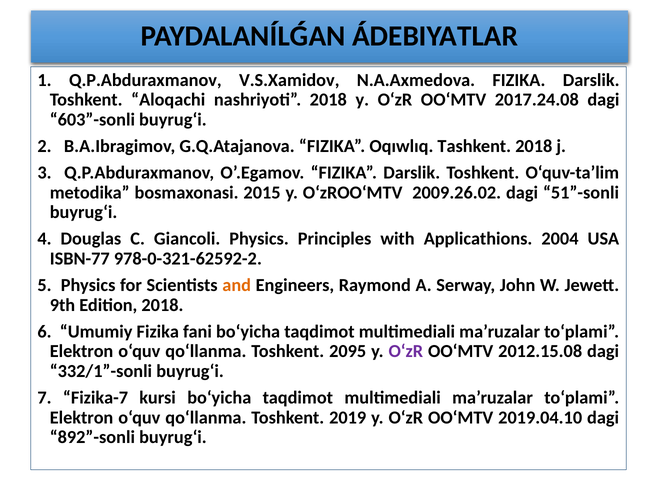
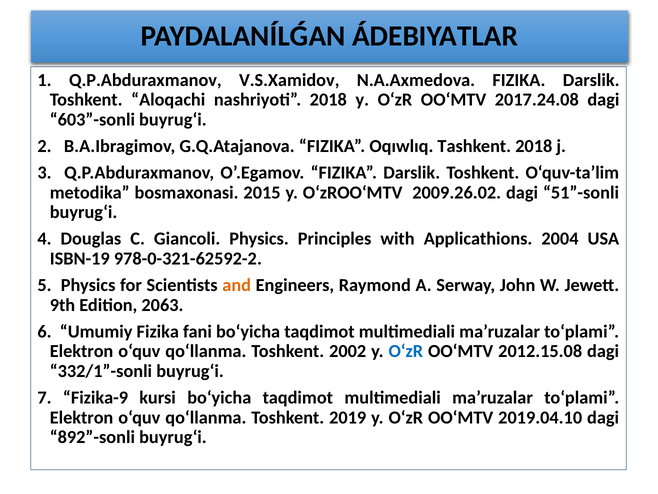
ISBN-77: ISBN-77 -> ISBN-19
Edition 2018: 2018 -> 2063
2095: 2095 -> 2002
O‘zR at (406, 351) colour: purple -> blue
Fizika-7: Fizika-7 -> Fizika-9
